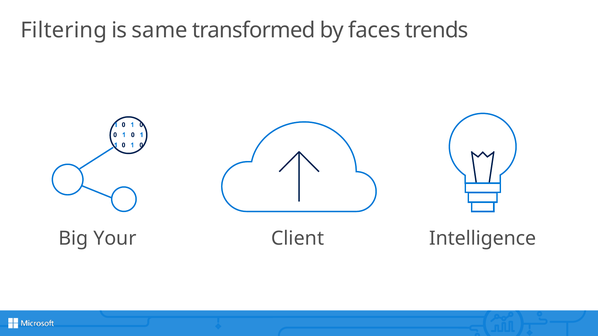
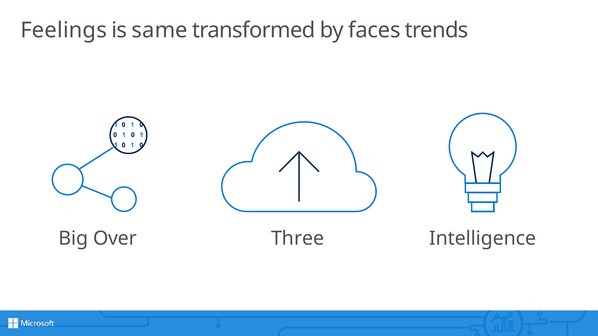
Filtering: Filtering -> Feelings
Your: Your -> Over
Client: Client -> Three
